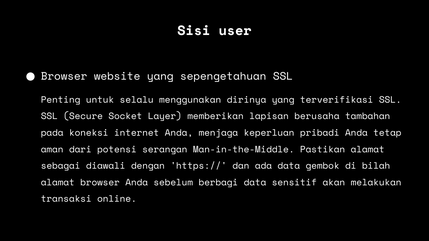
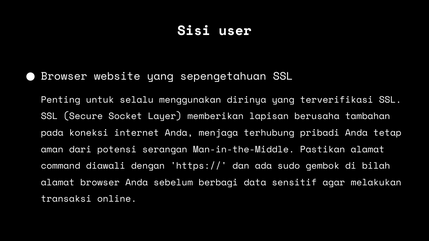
keperluan: keperluan -> terhubung
sebagai: sebagai -> command
ada data: data -> sudo
akan: akan -> agar
